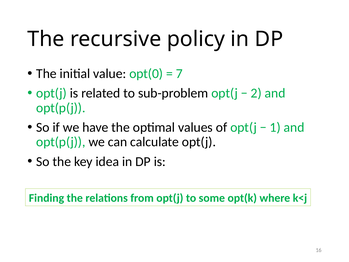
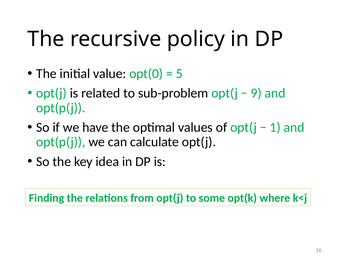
7: 7 -> 5
2: 2 -> 9
